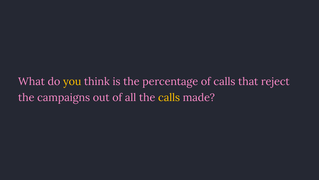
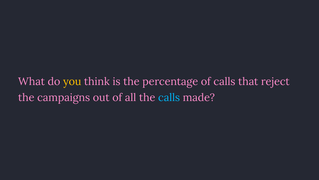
calls at (169, 97) colour: yellow -> light blue
